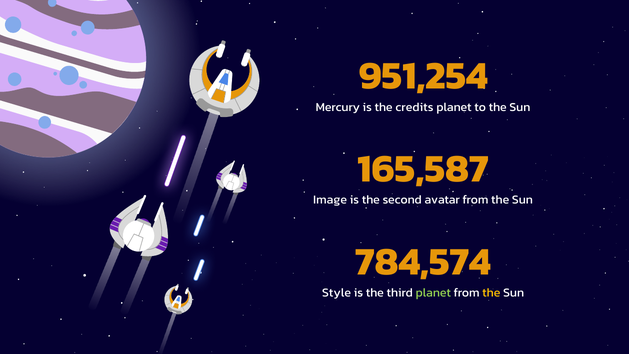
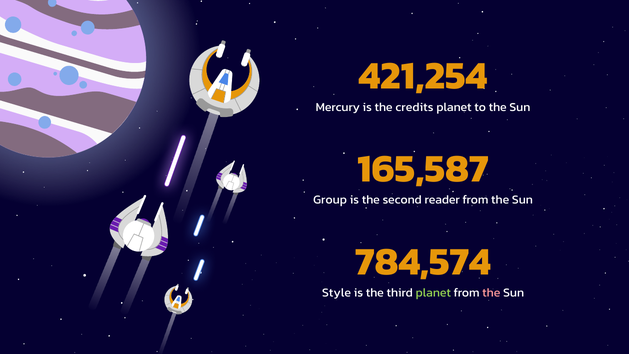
951,254: 951,254 -> 421,254
Image: Image -> Group
avatar: avatar -> reader
the at (491, 292) colour: yellow -> pink
